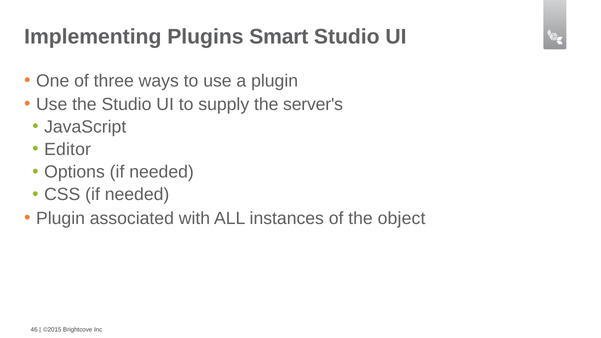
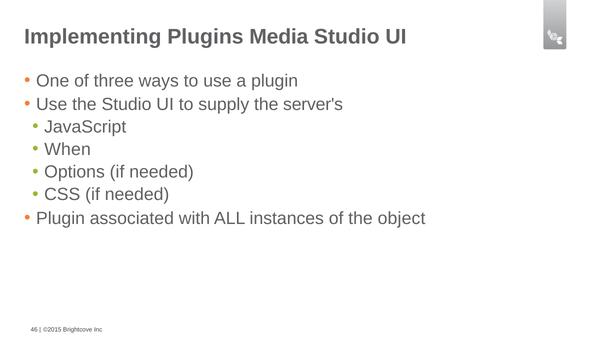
Smart: Smart -> Media
Editor: Editor -> When
